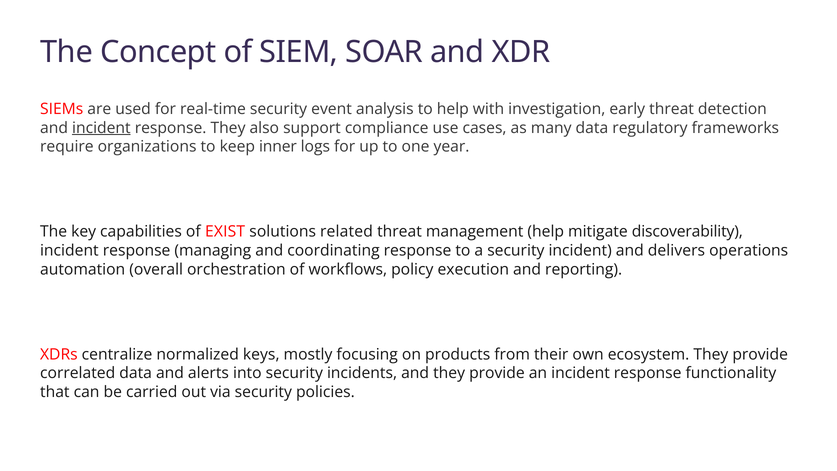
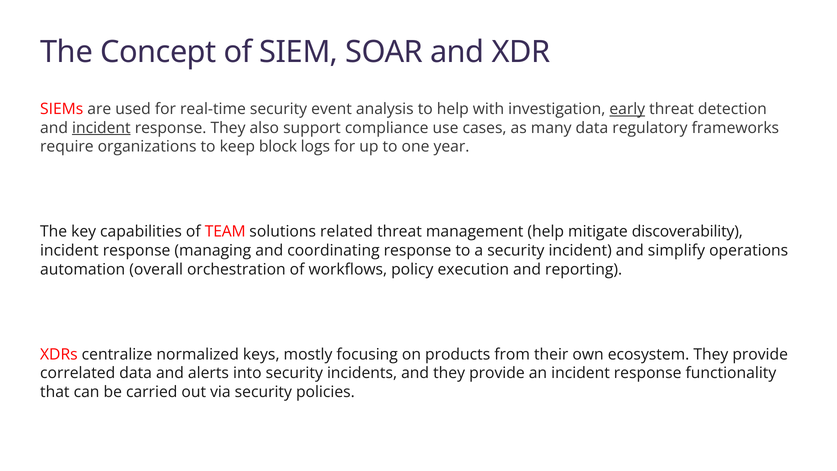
early underline: none -> present
inner: inner -> block
EXIST: EXIST -> TEAM
delivers: delivers -> simplify
